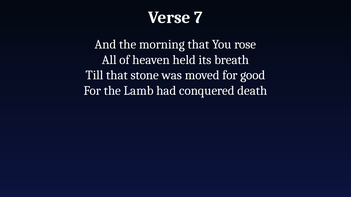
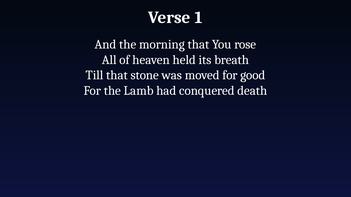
7: 7 -> 1
